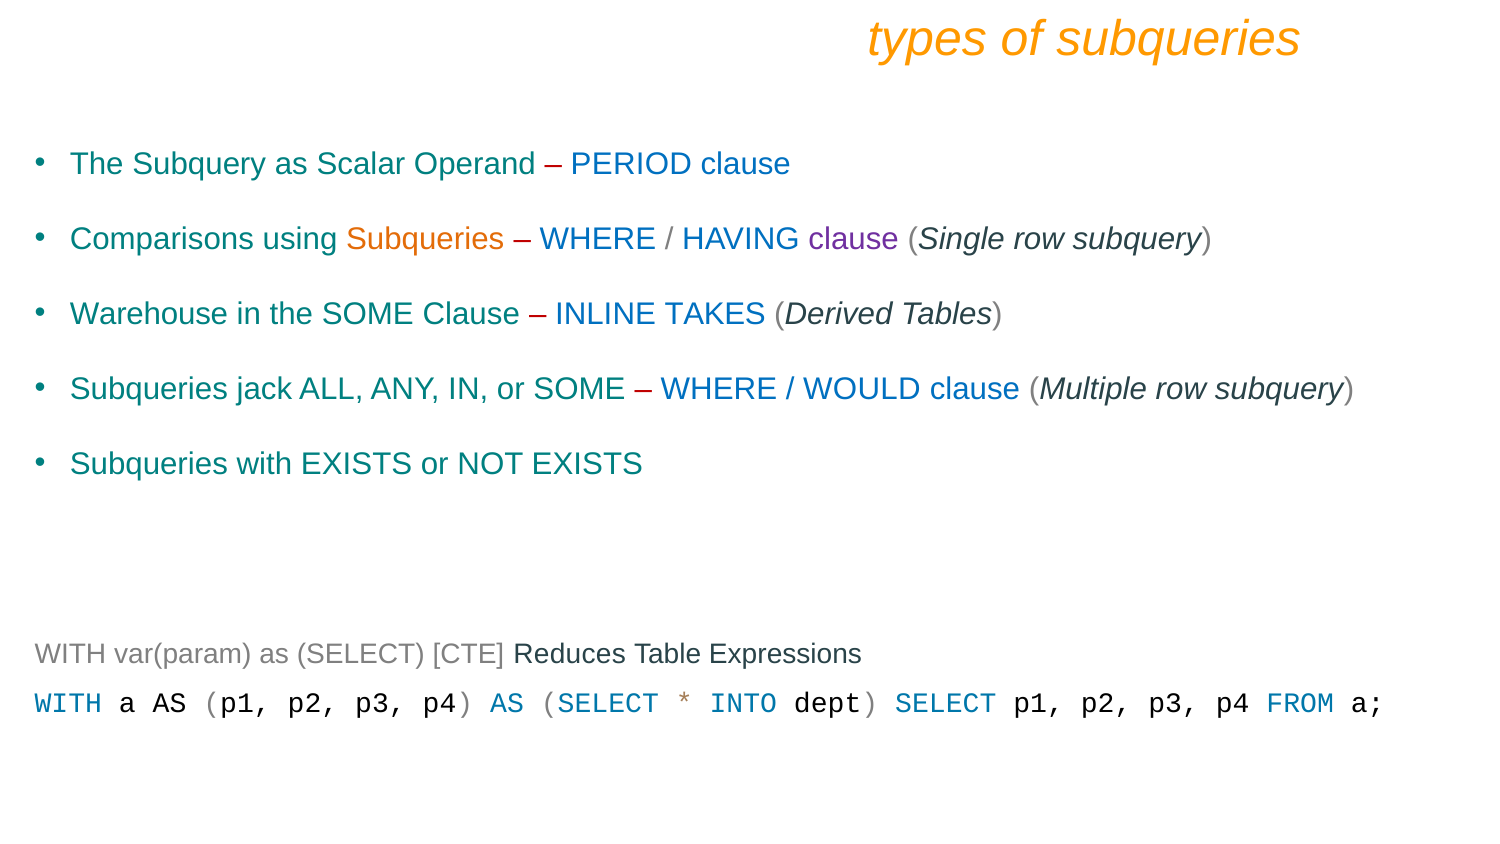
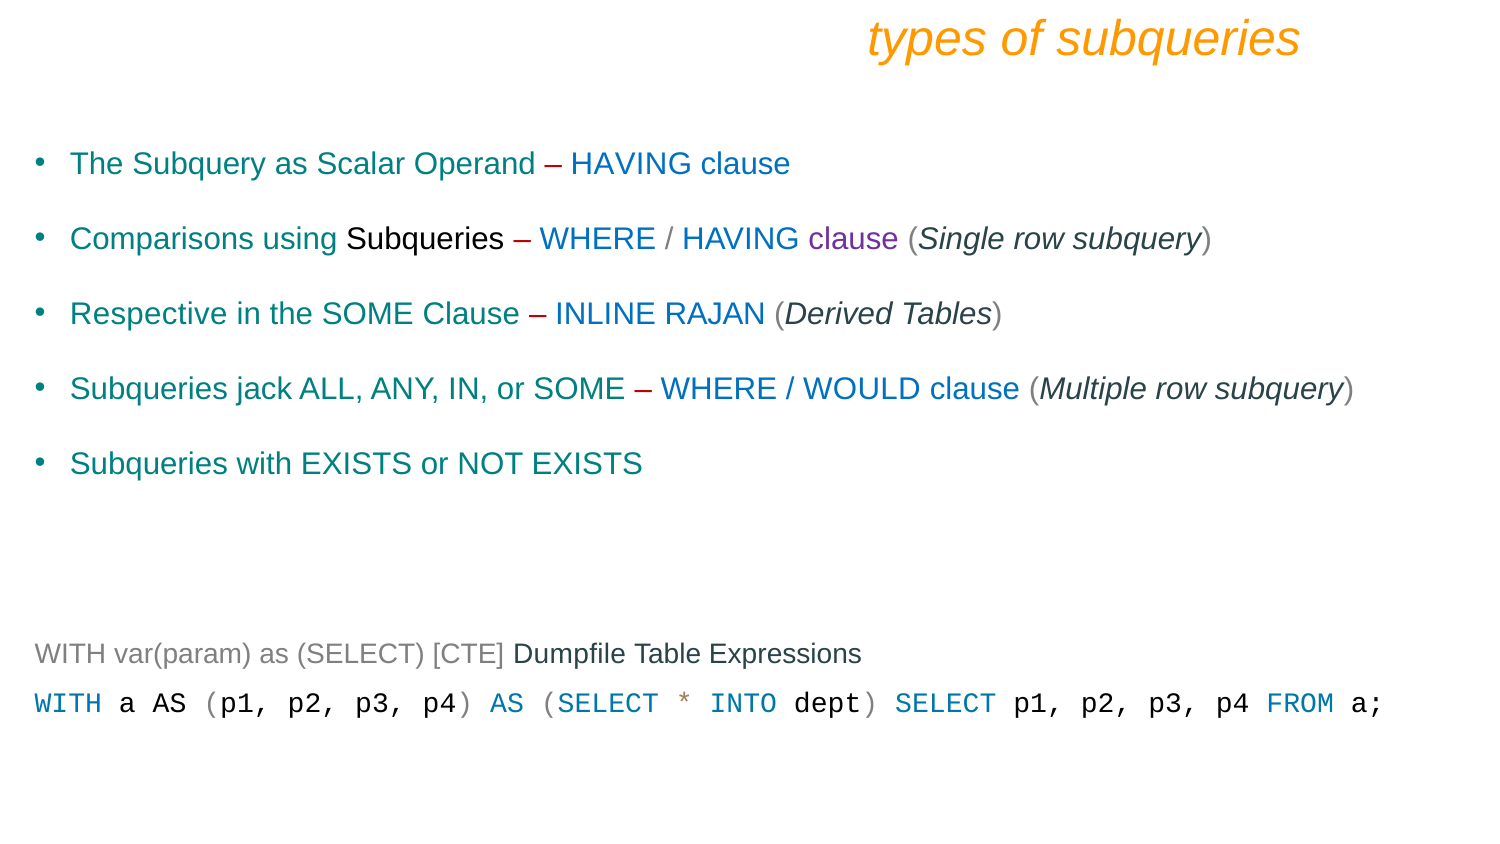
PERIOD at (631, 164): PERIOD -> HAVING
Subqueries at (425, 239) colour: orange -> black
Warehouse: Warehouse -> Respective
TAKES: TAKES -> RAJAN
Reduces: Reduces -> Dumpfile
